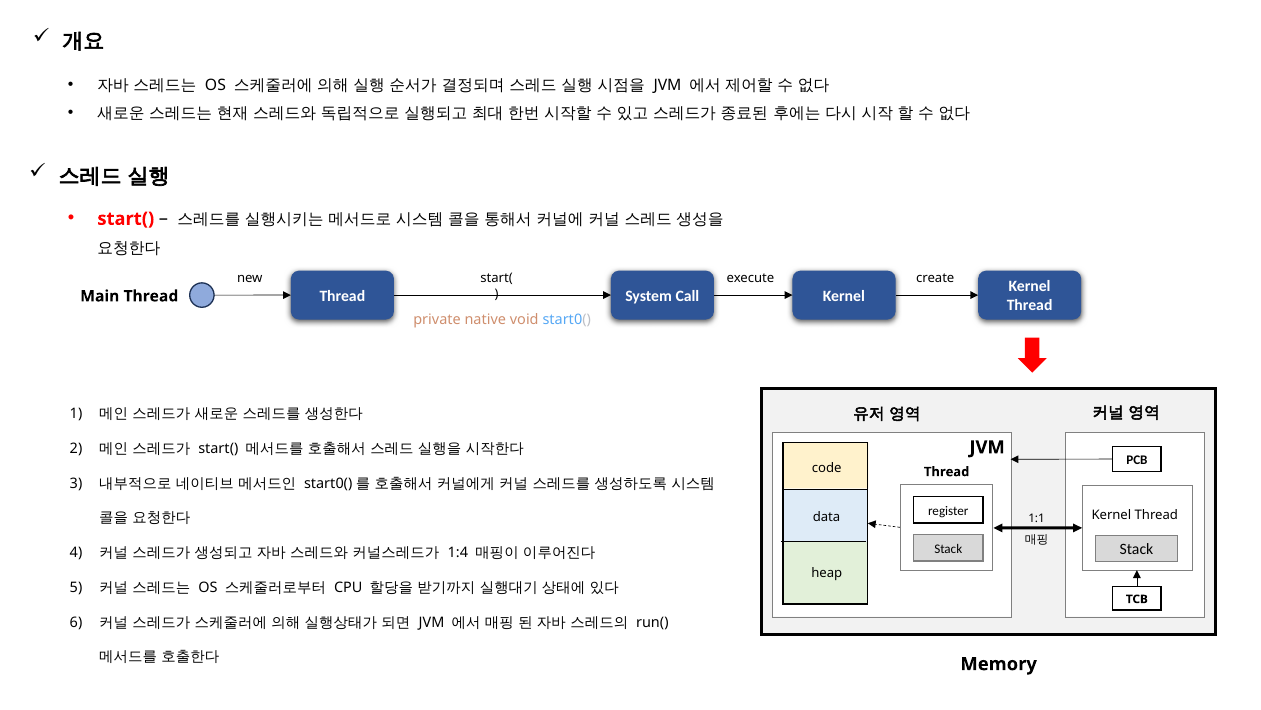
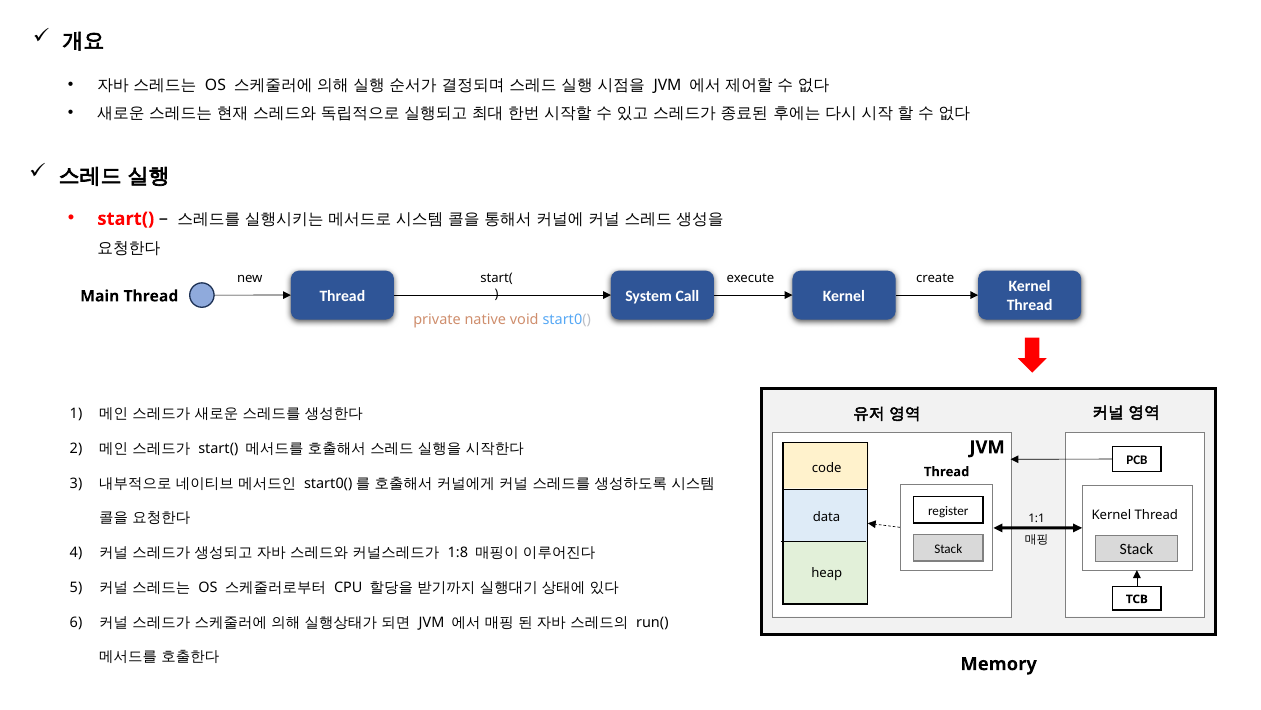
1:4: 1:4 -> 1:8
